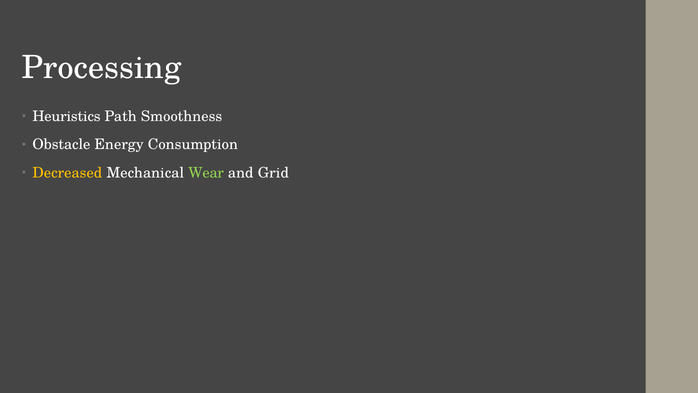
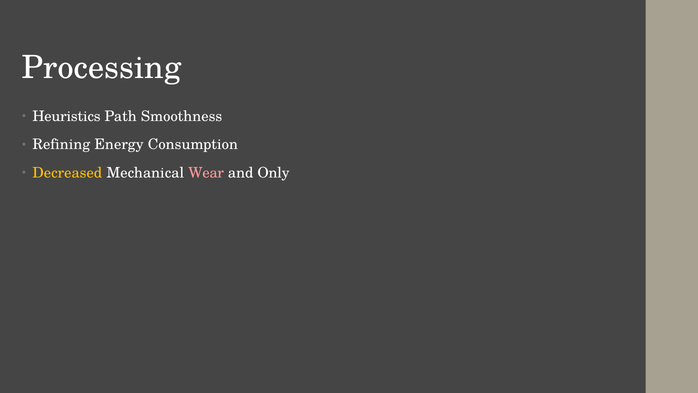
Obstacle: Obstacle -> Refining
Wear colour: light green -> pink
Grid: Grid -> Only
